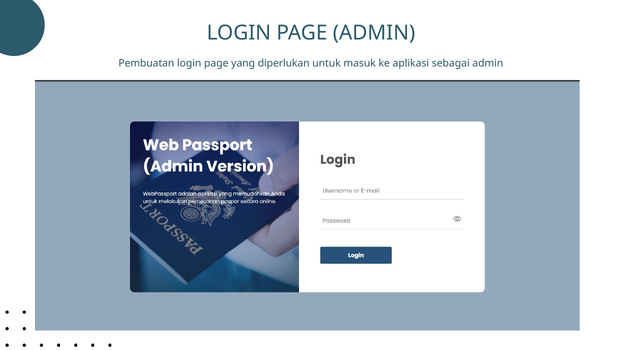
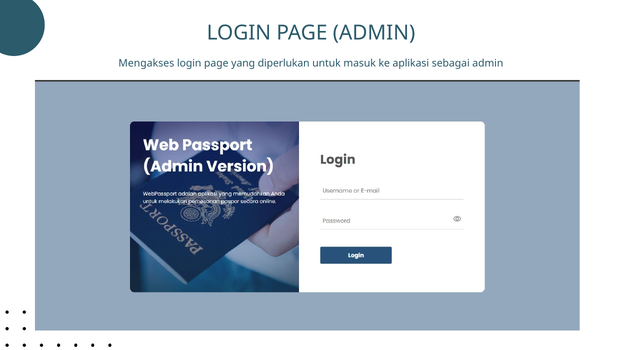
Pembuatan: Pembuatan -> Mengakses
